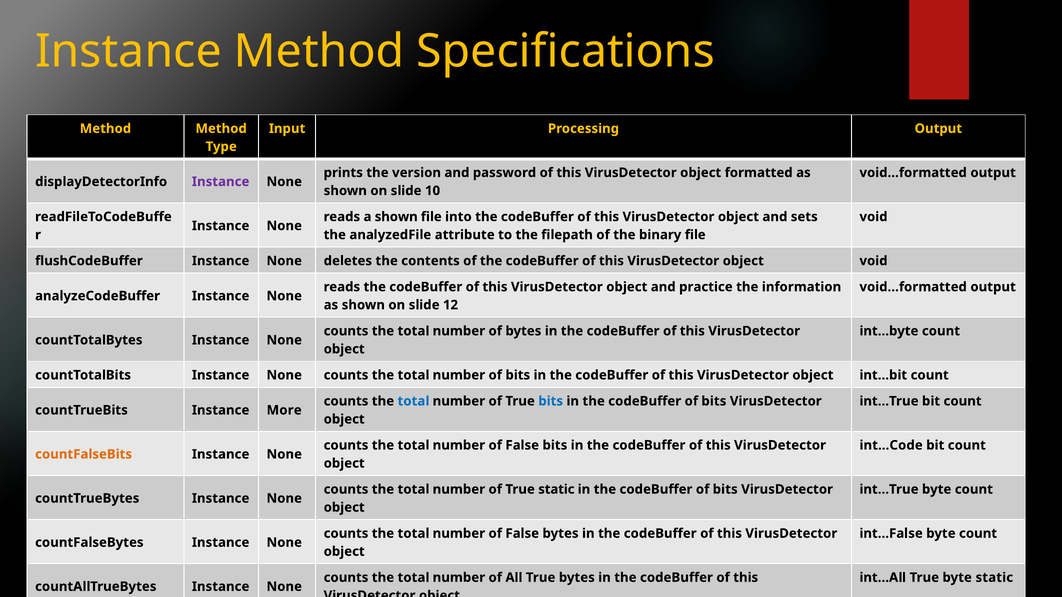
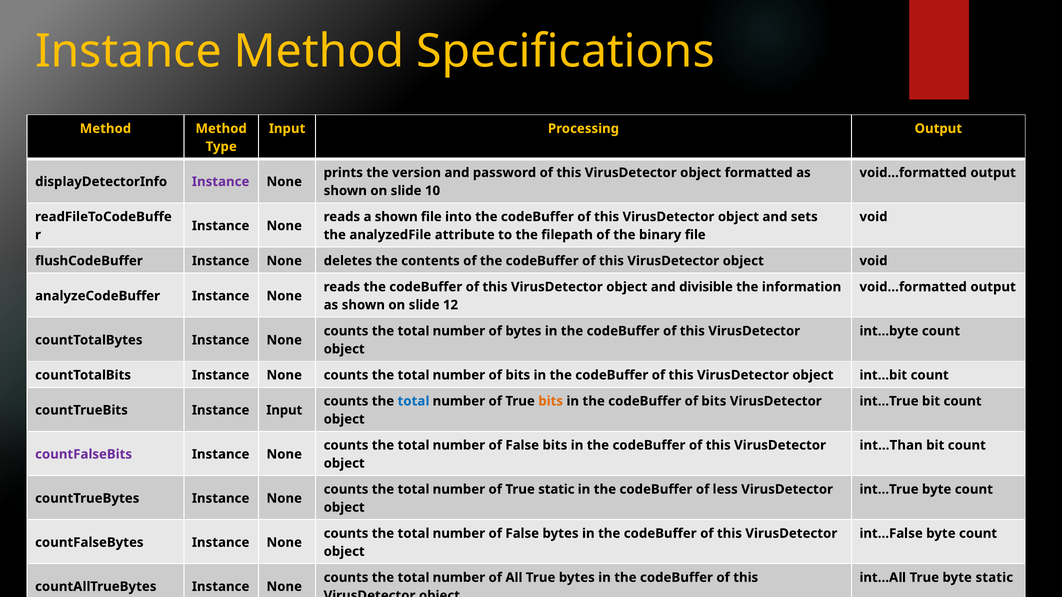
practice: practice -> divisible
bits at (551, 401) colour: blue -> orange
Instance More: More -> Input
int…Code: int…Code -> int…Than
countFalseBits colour: orange -> purple
bits at (725, 490): bits -> less
